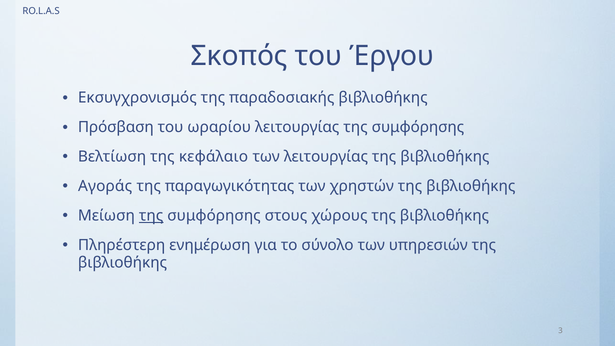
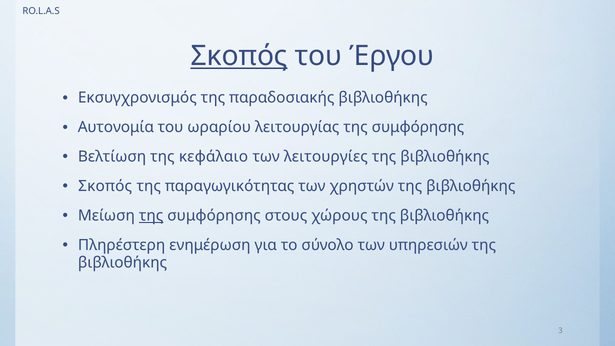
Σκοπός at (239, 56) underline: none -> present
Πρόσβαση: Πρόσβαση -> Αυτονομία
των λειτουργίας: λειτουργίας -> λειτουργίες
Αγοράς at (105, 186): Αγοράς -> Σκοπός
